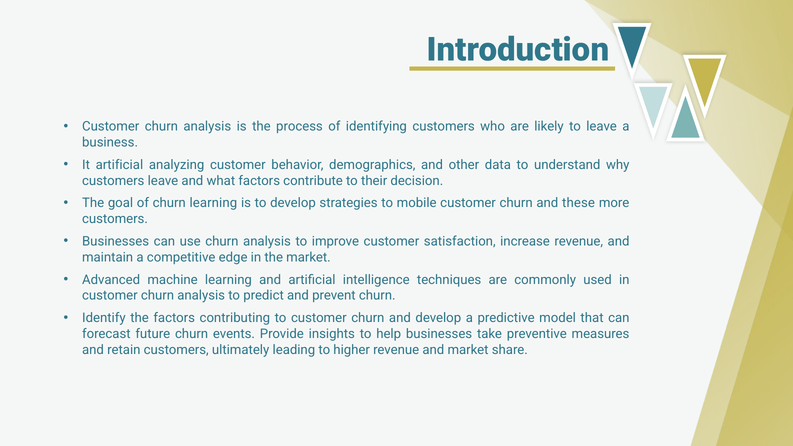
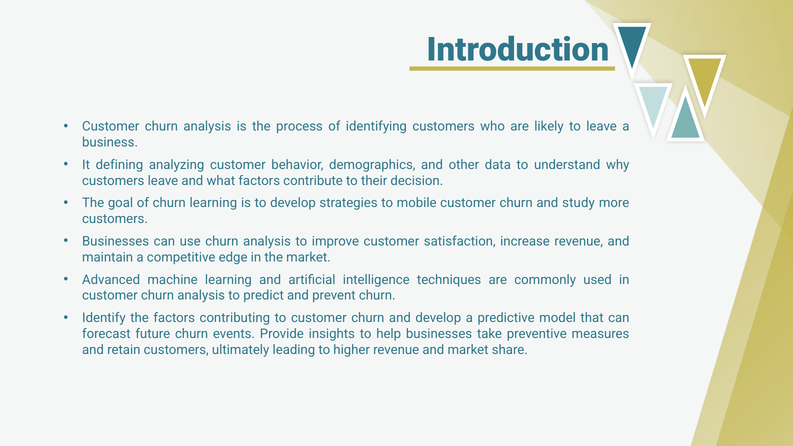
It artificial: artificial -> defining
these: these -> study
